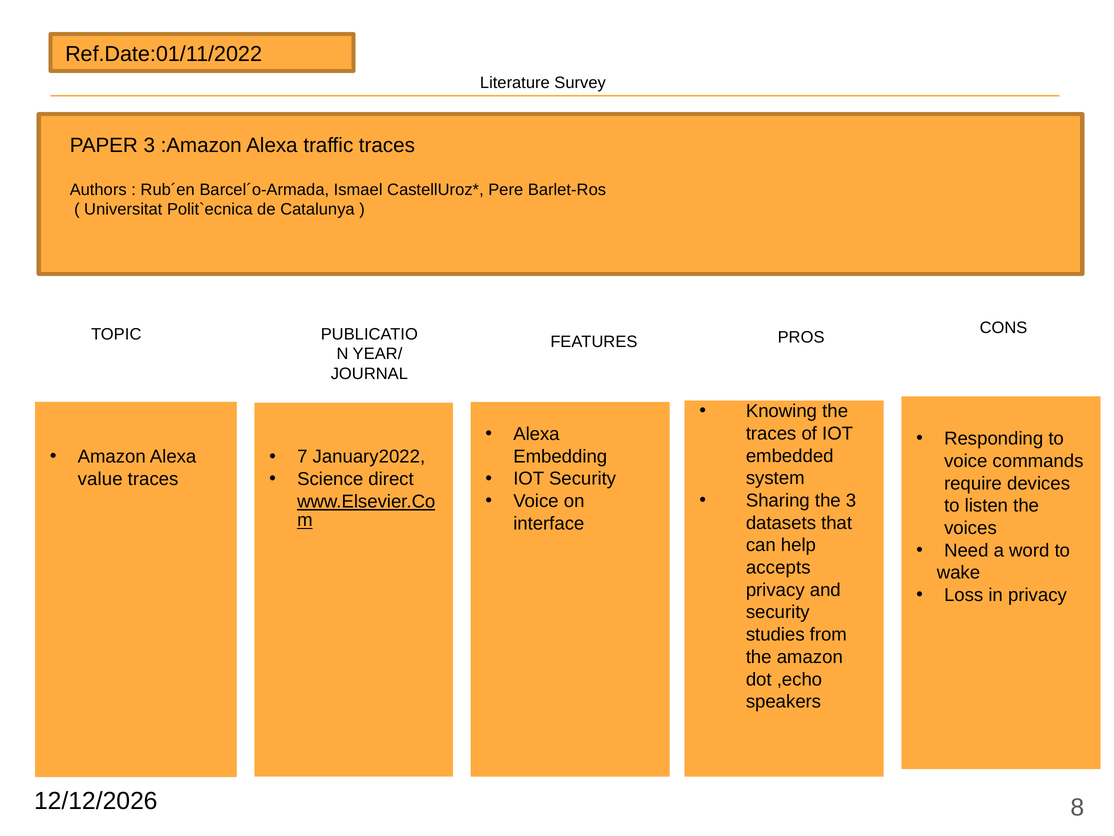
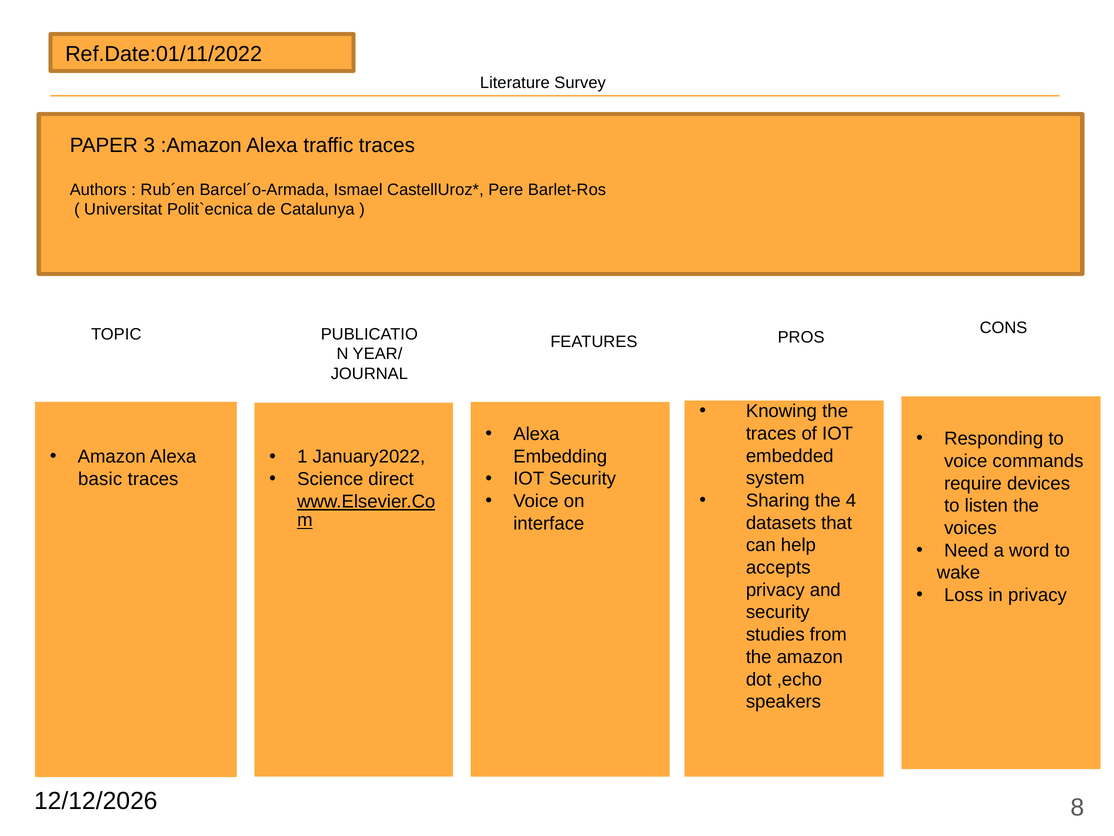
7: 7 -> 1
value: value -> basic
the 3: 3 -> 4
